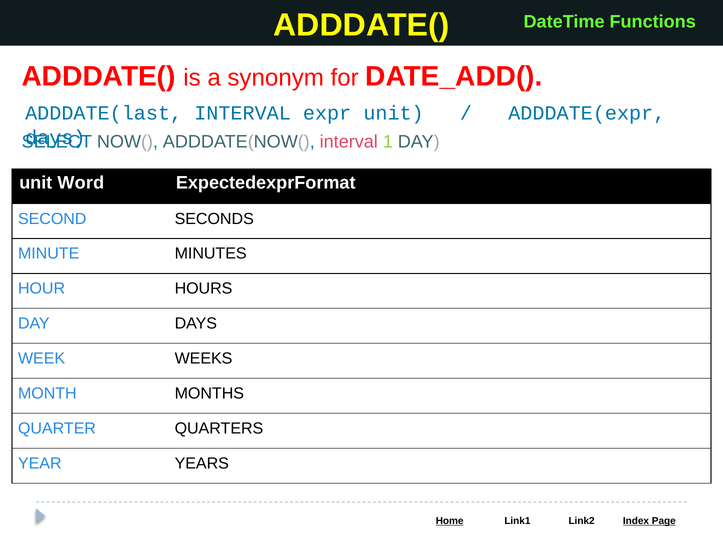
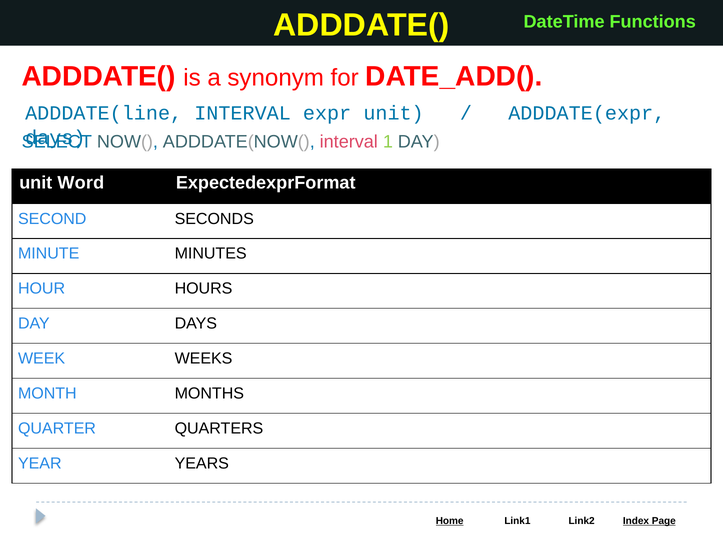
ADDDATE(last: ADDDATE(last -> ADDDATE(line
